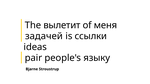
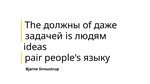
вылетит: вылетит -> должны
меня: меня -> даже
ссылки: ссылки -> людям
